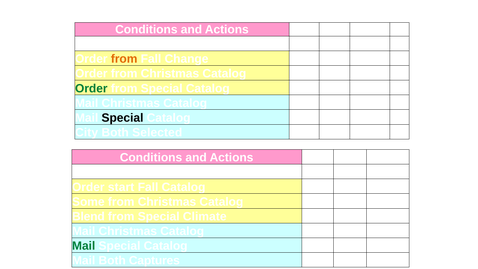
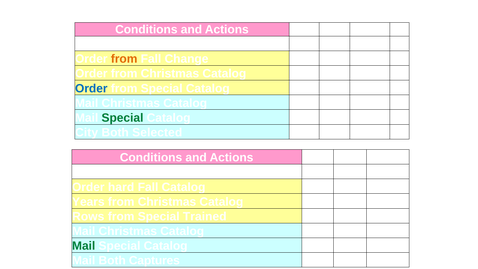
Order at (91, 88) colour: green -> blue
Special at (122, 118) colour: black -> green
start: start -> hard
Some: Some -> Years
Blend: Blend -> Rows
Climate: Climate -> Trained
